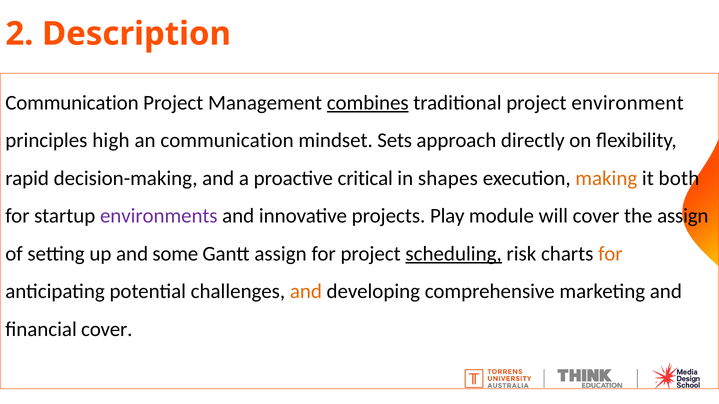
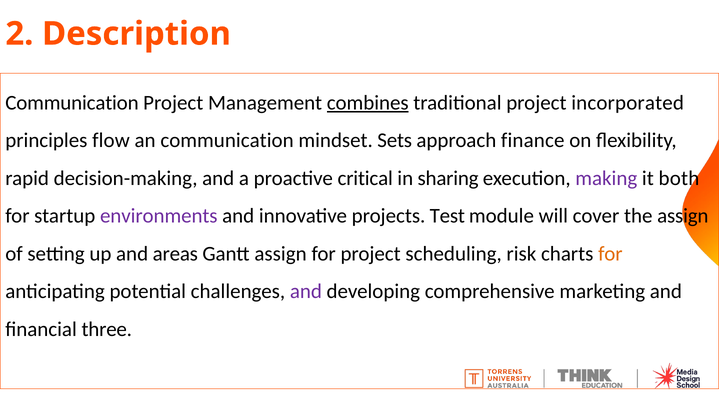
environment: environment -> incorporated
high: high -> flow
directly: directly -> finance
shapes: shapes -> sharing
making colour: orange -> purple
Play: Play -> Test
some: some -> areas
scheduling underline: present -> none
and at (306, 292) colour: orange -> purple
financial cover: cover -> three
